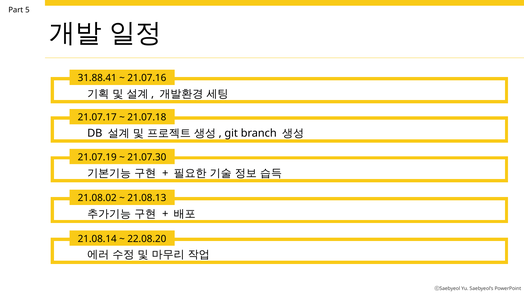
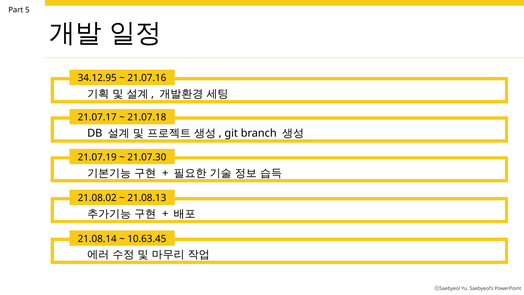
31.88.41: 31.88.41 -> 34.12.95
22.08.20: 22.08.20 -> 10.63.45
